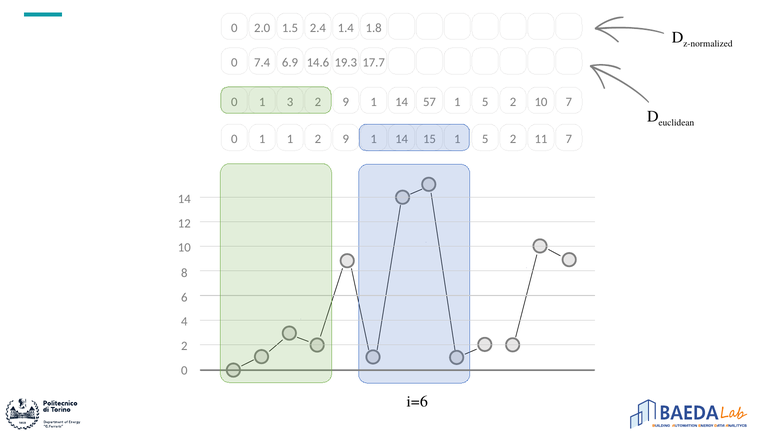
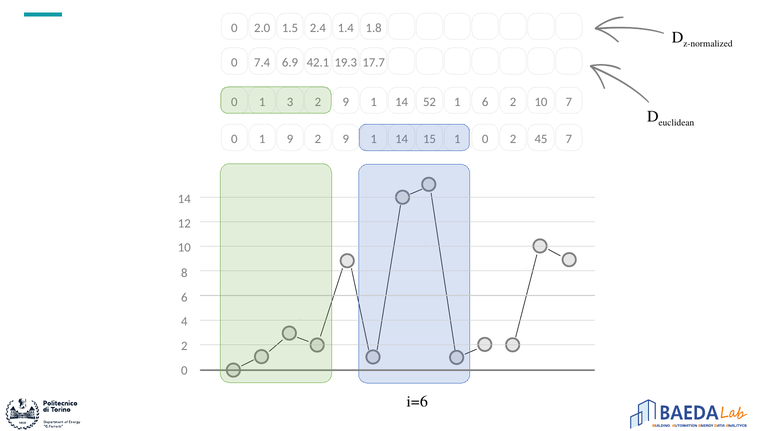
14.6: 14.6 -> 42.1
57: 57 -> 52
5 at (485, 102): 5 -> 6
1 1: 1 -> 9
5 at (485, 139): 5 -> 0
11: 11 -> 45
